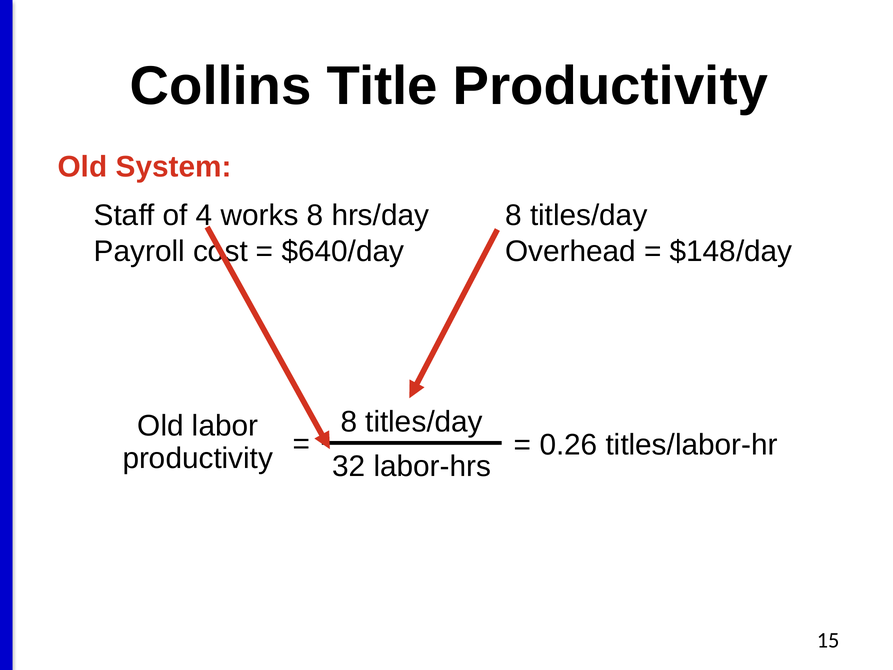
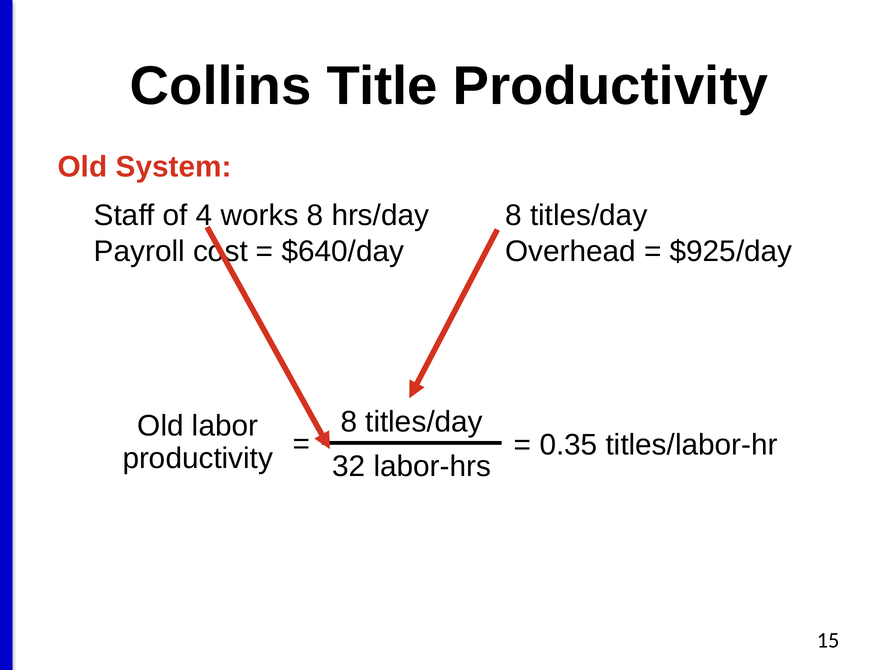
$148/day: $148/day -> $925/day
0.26: 0.26 -> 0.35
